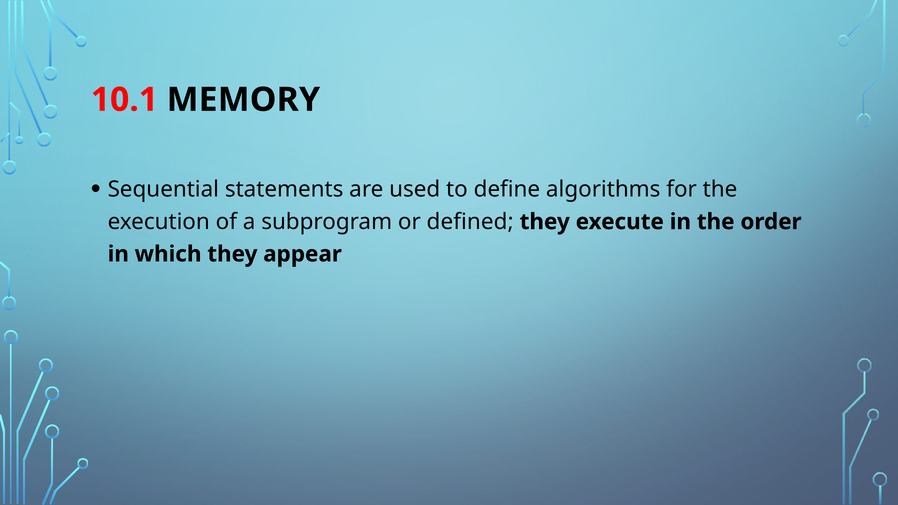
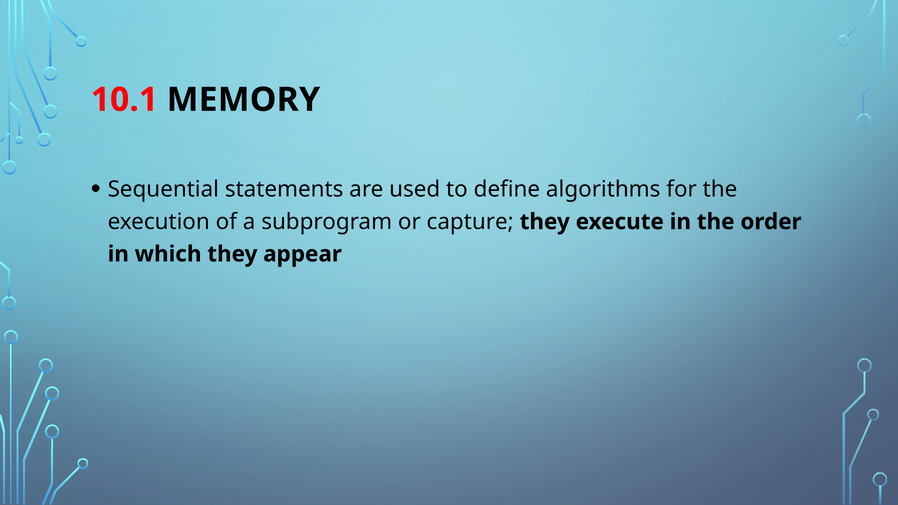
defined: defined -> capture
